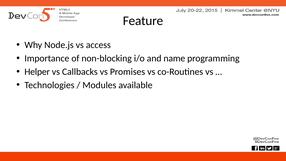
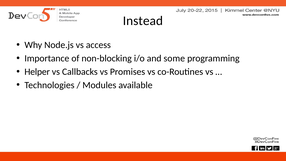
Feature: Feature -> Instead
name: name -> some
